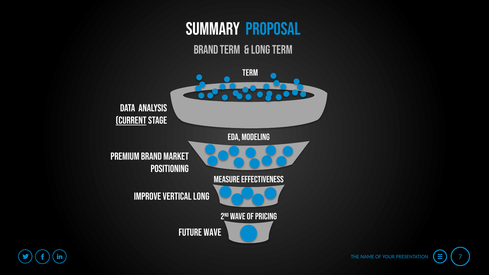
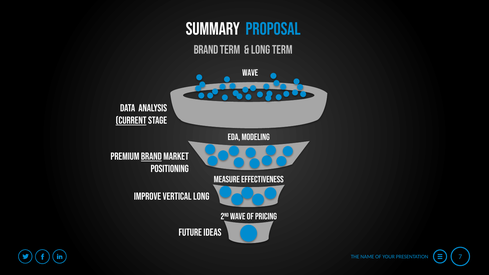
term at (250, 73): term -> wave
brand at (151, 157) underline: none -> present
Future wave: wave -> ideas
